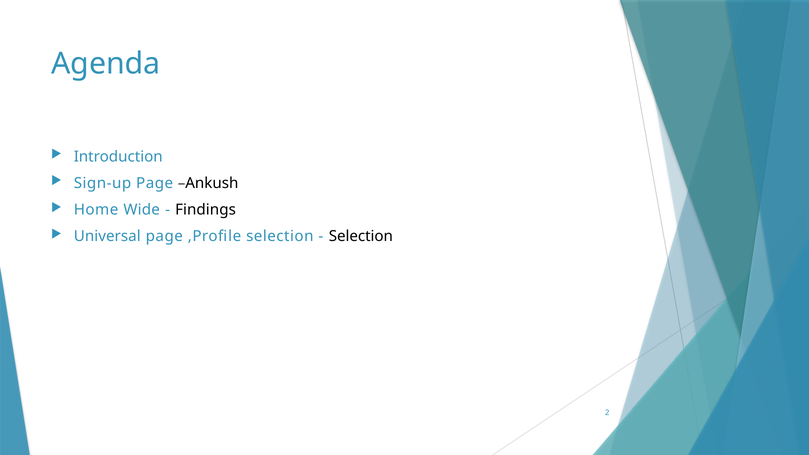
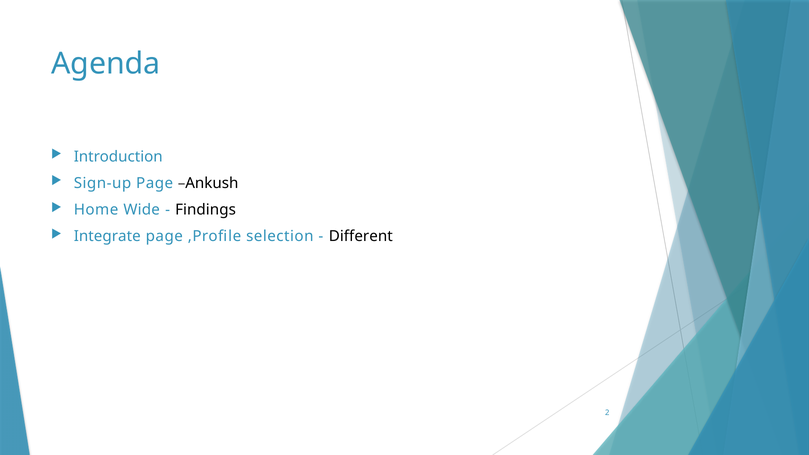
Universal: Universal -> Integrate
Selection at (361, 236): Selection -> Different
